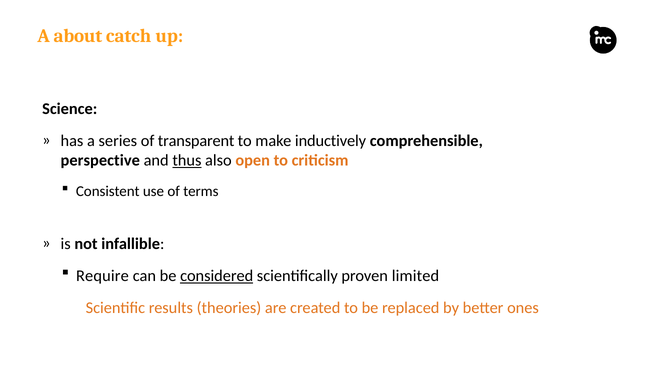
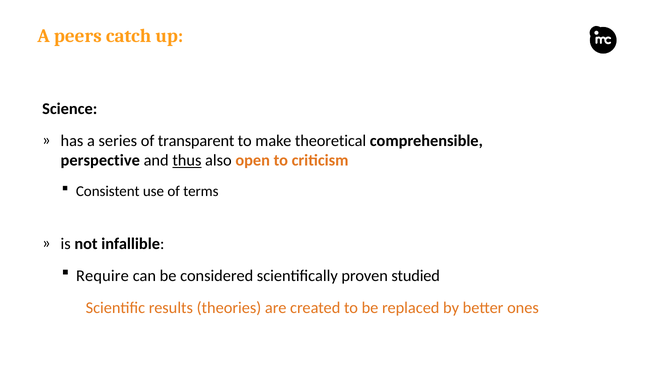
about: about -> peers
inductively: inductively -> theoretical
considered underline: present -> none
limited: limited -> studied
